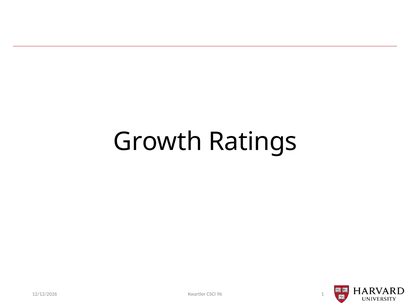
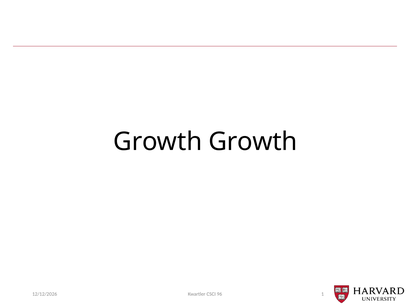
Growth Ratings: Ratings -> Growth
